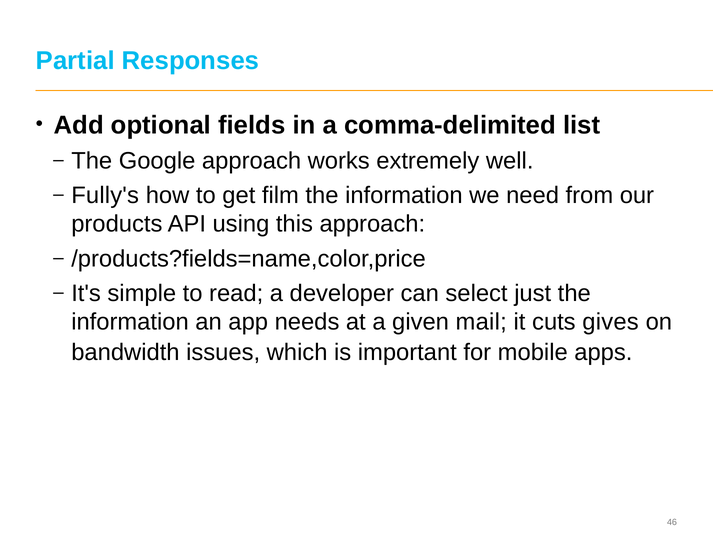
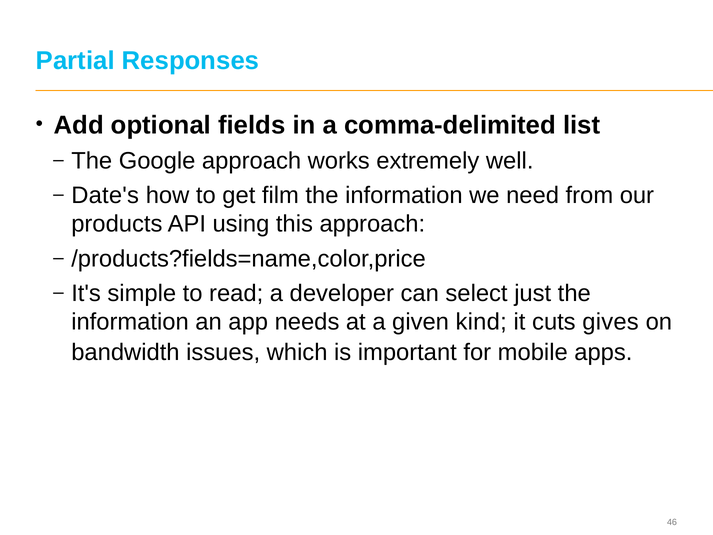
Fully's: Fully's -> Date's
mail: mail -> kind
